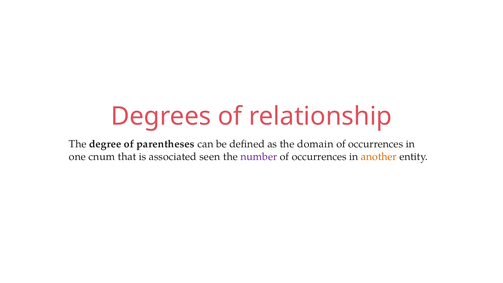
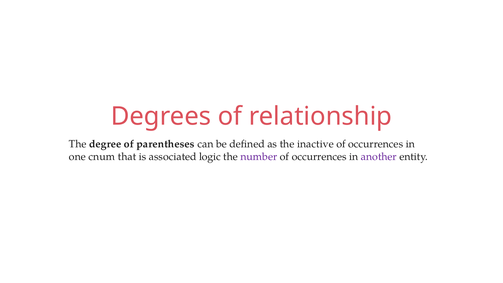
domain: domain -> inactive
seen: seen -> logic
another colour: orange -> purple
